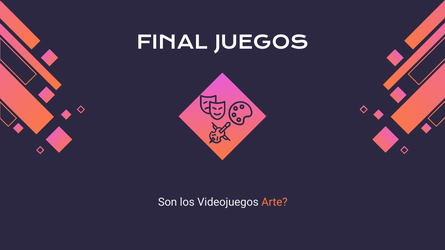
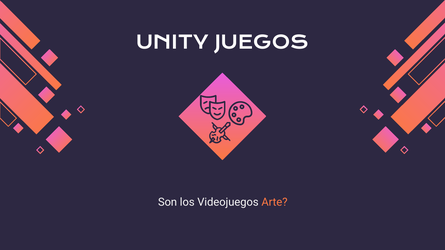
FINAL: FINAL -> UNITY
